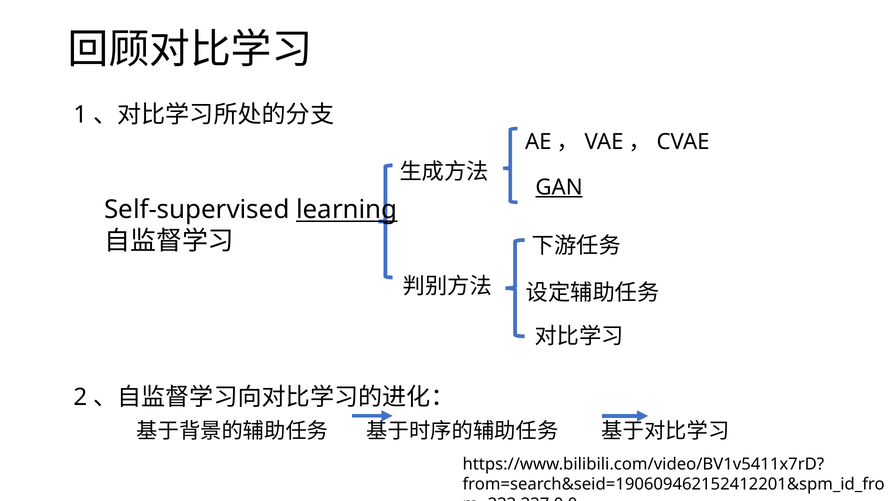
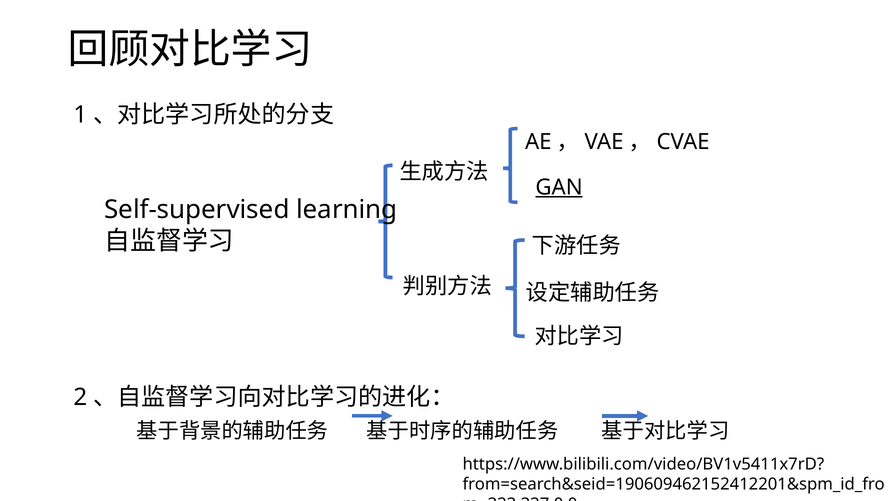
learning underline: present -> none
